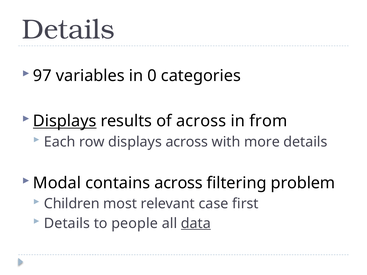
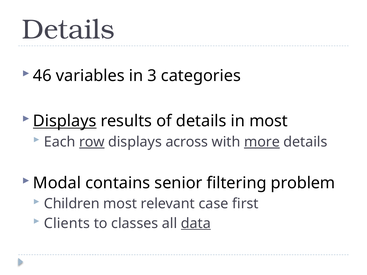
97: 97 -> 46
0: 0 -> 3
of across: across -> details
in from: from -> most
row underline: none -> present
more underline: none -> present
contains across: across -> senior
Details at (67, 224): Details -> Clients
people: people -> classes
